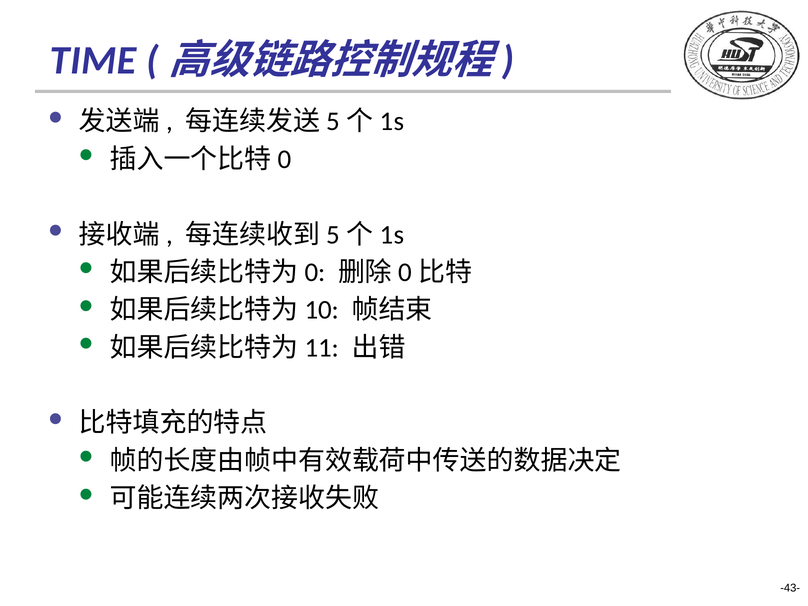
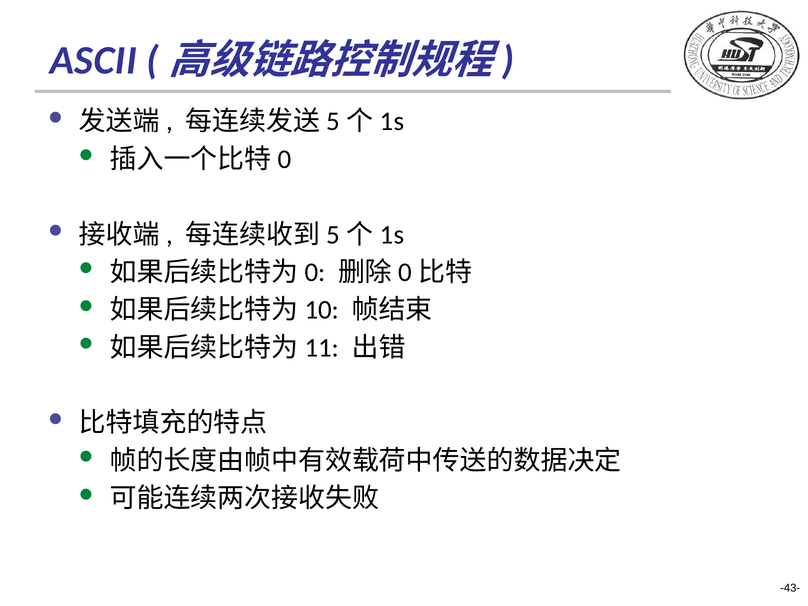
TIME: TIME -> ASCII
